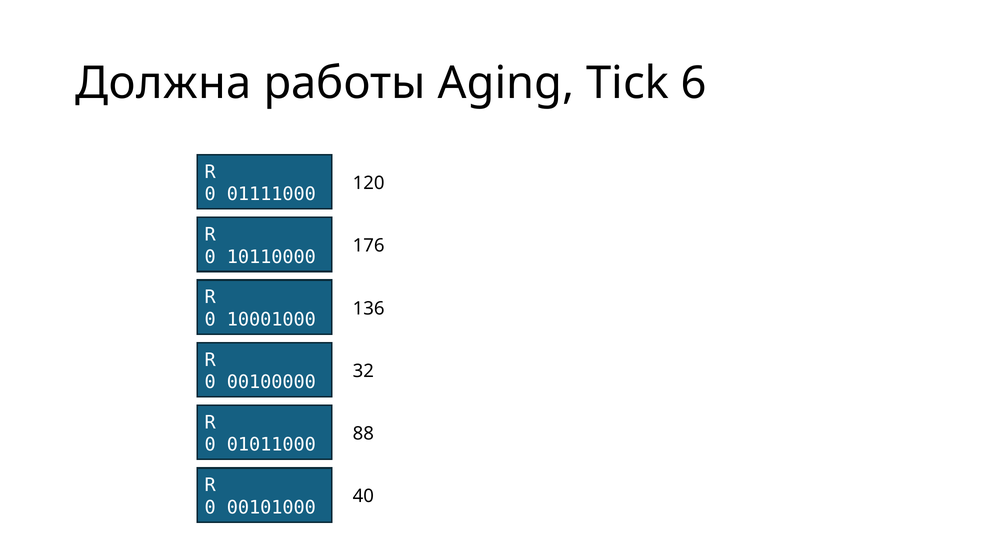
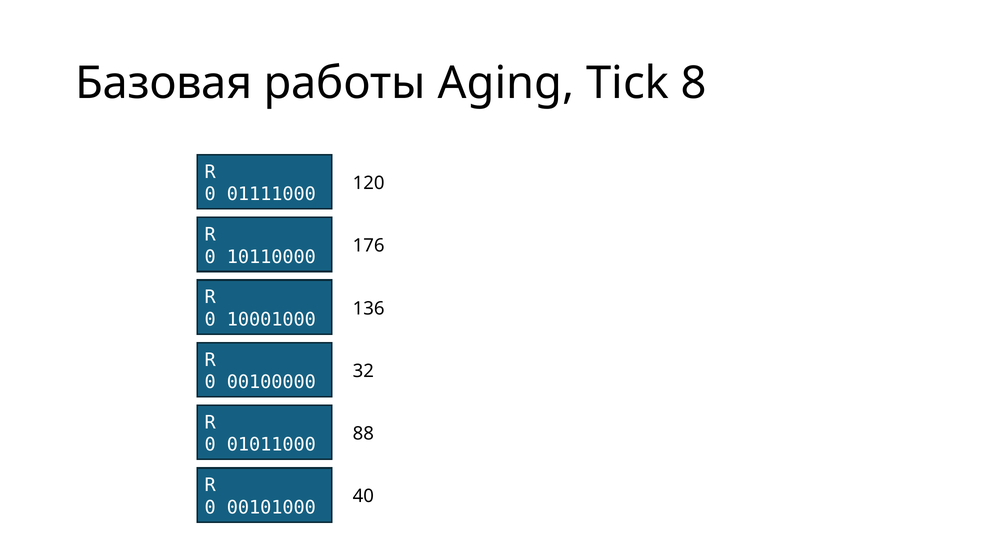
Должна: Должна -> Базовая
6: 6 -> 8
